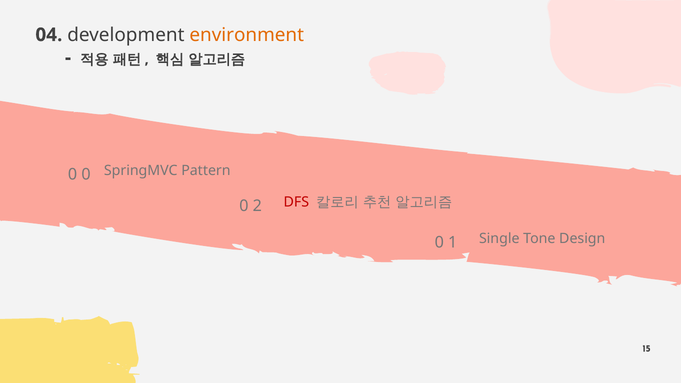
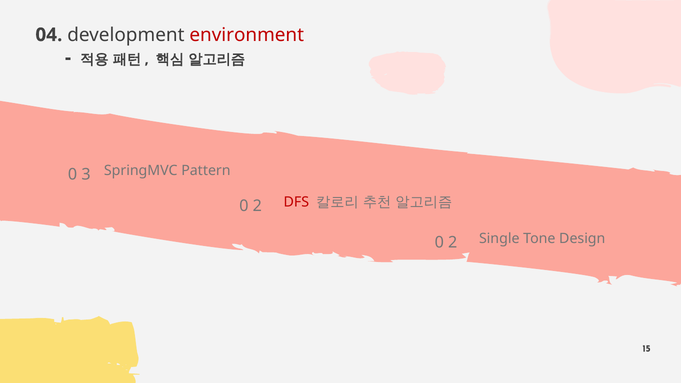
environment colour: orange -> red
0 0: 0 -> 3
1 at (453, 242): 1 -> 2
